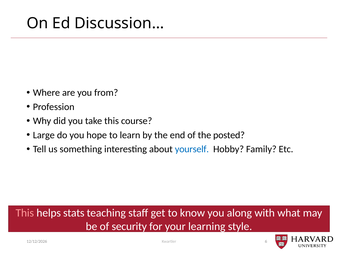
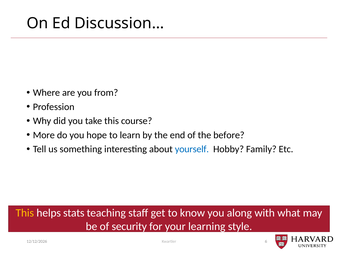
Large: Large -> More
posted: posted -> before
This at (25, 213) colour: pink -> yellow
